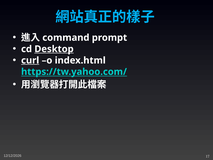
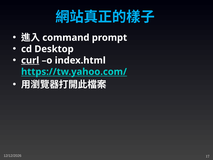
Desktop underline: present -> none
